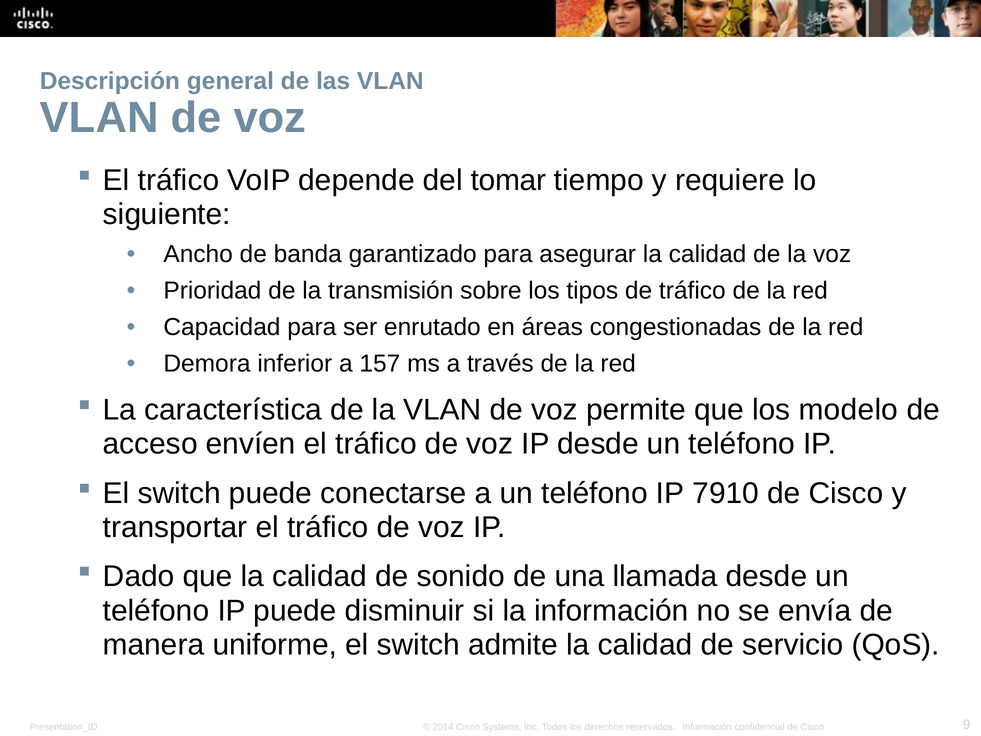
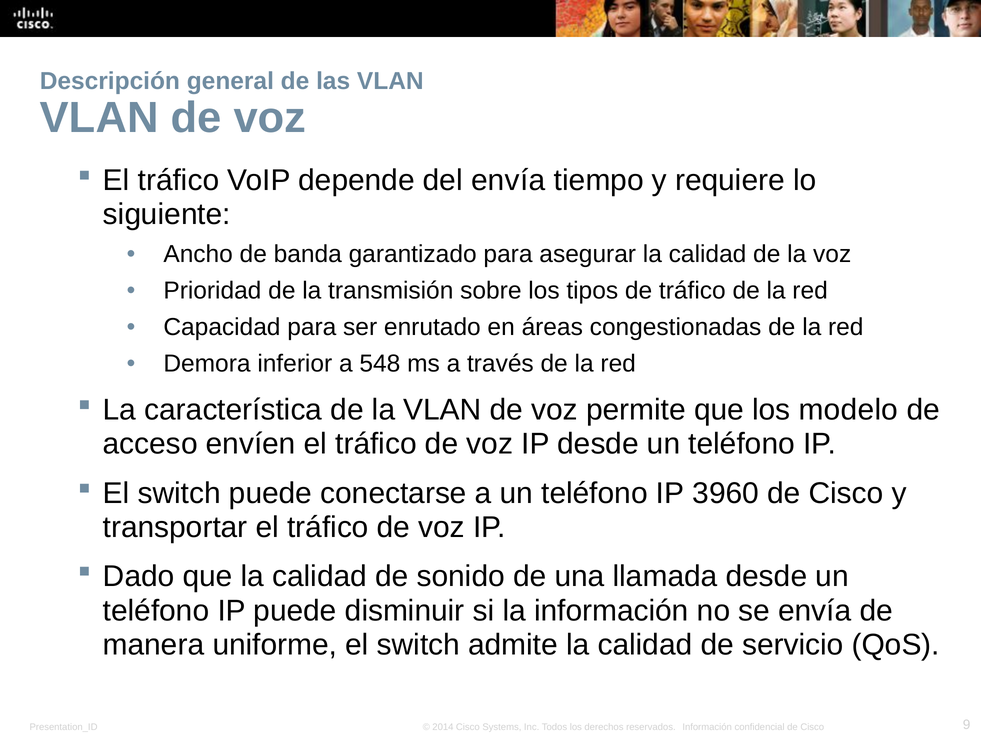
del tomar: tomar -> envía
157: 157 -> 548
7910: 7910 -> 3960
